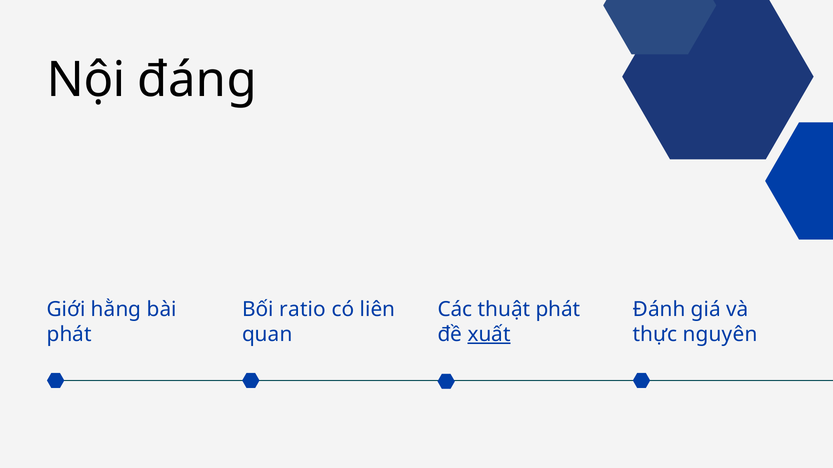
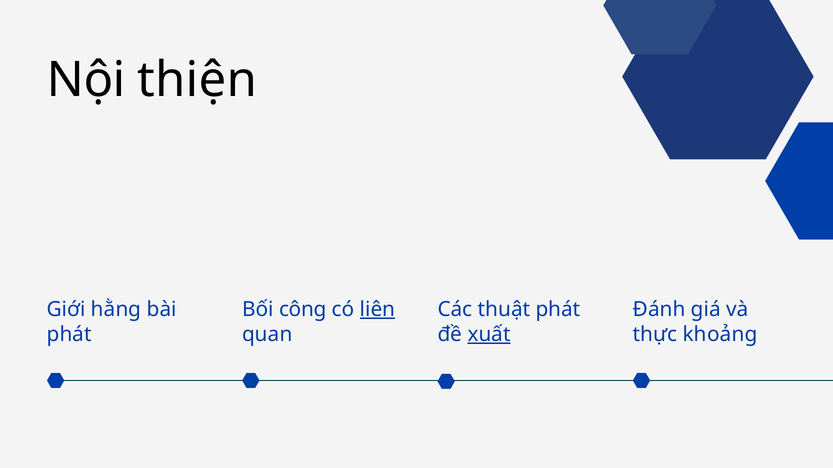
đáng: đáng -> thiện
ratio: ratio -> công
liên underline: none -> present
nguyên: nguyên -> khoảng
